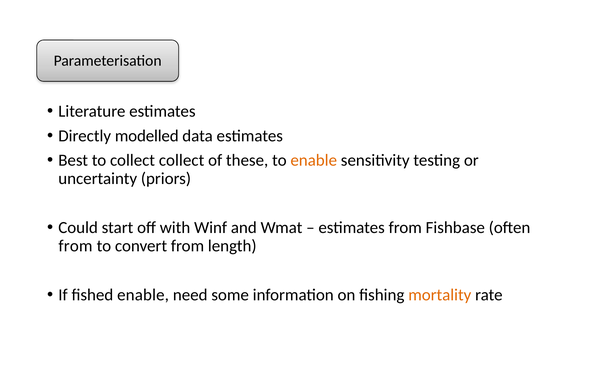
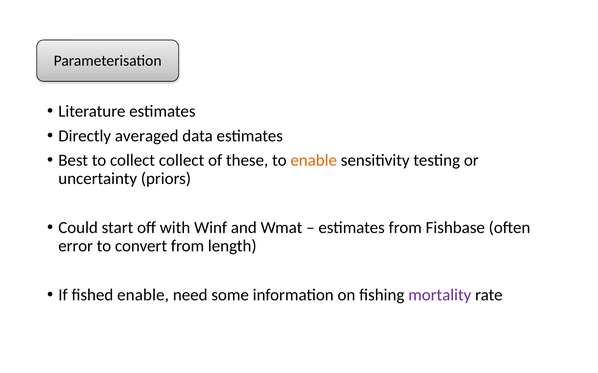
modelled: modelled -> averaged
from at (76, 246): from -> error
mortality colour: orange -> purple
